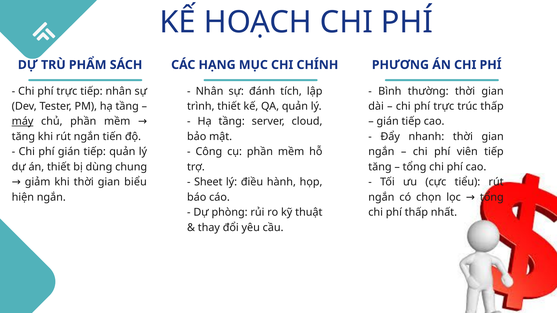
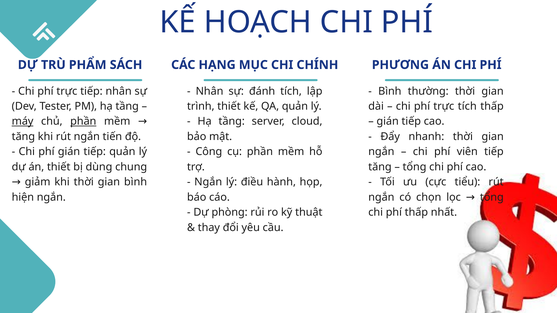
trực trúc: trúc -> tích
phần at (83, 122) underline: none -> present
gian biểu: biểu -> bình
Sheet at (208, 182): Sheet -> Ngắn
